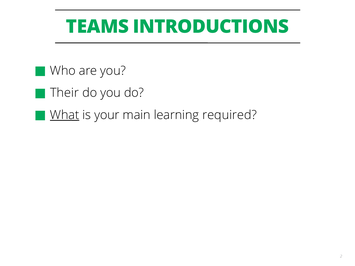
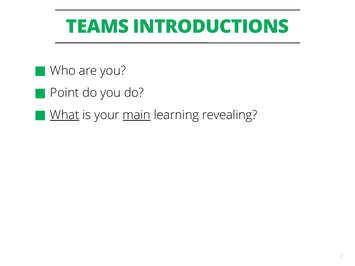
Their: Their -> Point
main underline: none -> present
required: required -> revealing
